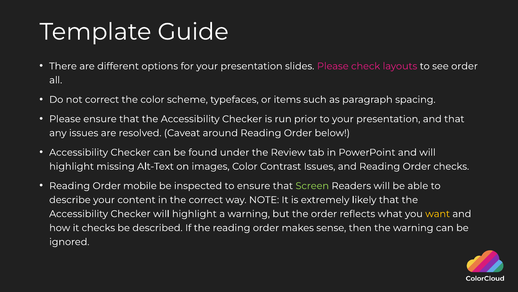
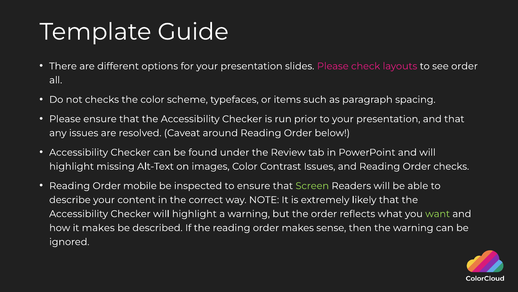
not correct: correct -> checks
want colour: yellow -> light green
it checks: checks -> makes
